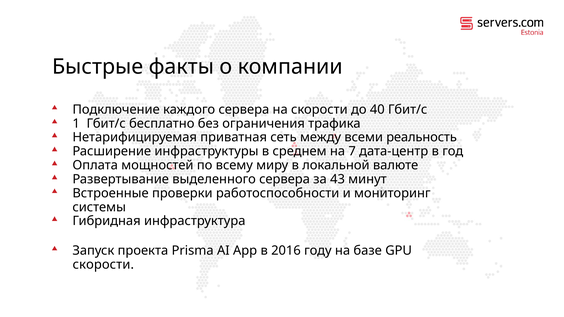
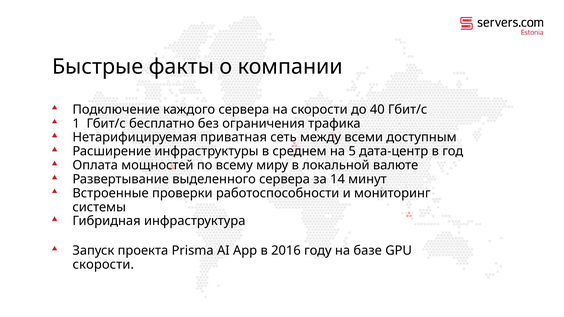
реальность: реальность -> доступным
7: 7 -> 5
43: 43 -> 14
